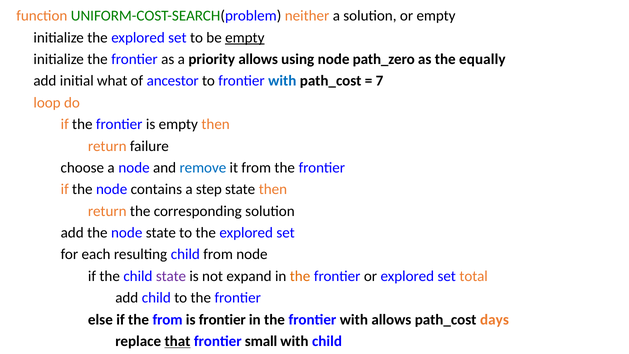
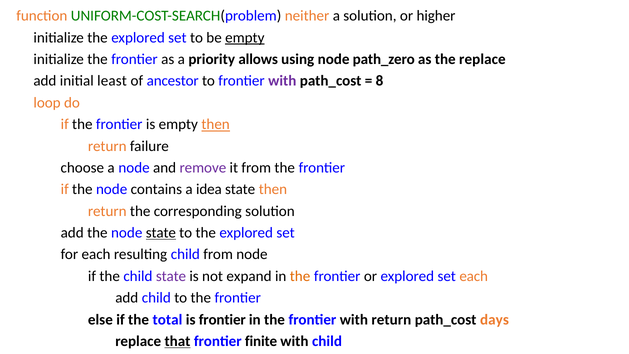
or empty: empty -> higher
the equally: equally -> replace
what: what -> least
with at (282, 81) colour: blue -> purple
7: 7 -> 8
then at (216, 124) underline: none -> present
remove colour: blue -> purple
step: step -> idea
state at (161, 233) underline: none -> present
set total: total -> each
the from: from -> total
with allows: allows -> return
small: small -> finite
